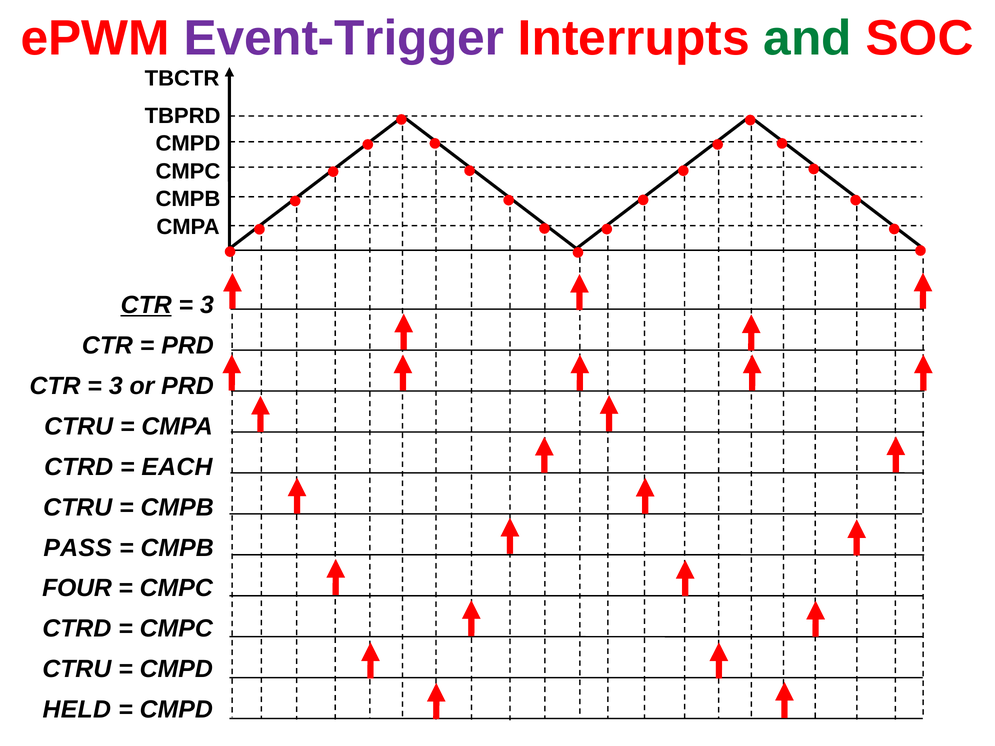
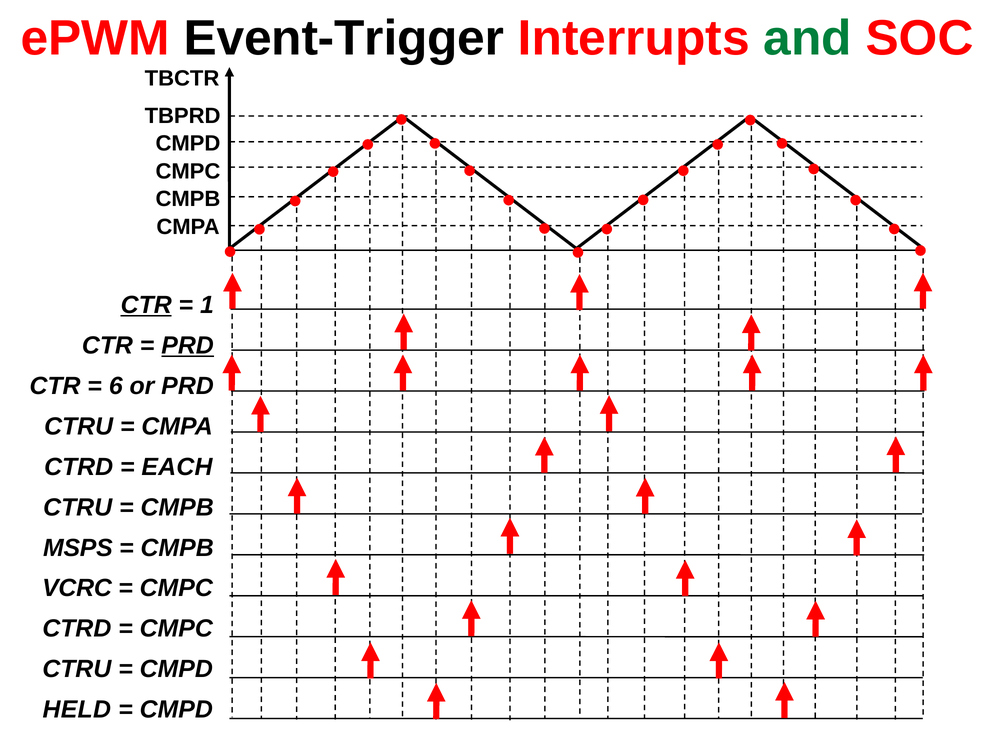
Event-Trigger colour: purple -> black
3 at (207, 305): 3 -> 1
PRD at (188, 346) underline: none -> present
3 at (116, 386): 3 -> 6
PASS: PASS -> MSPS
FOUR: FOUR -> VCRC
